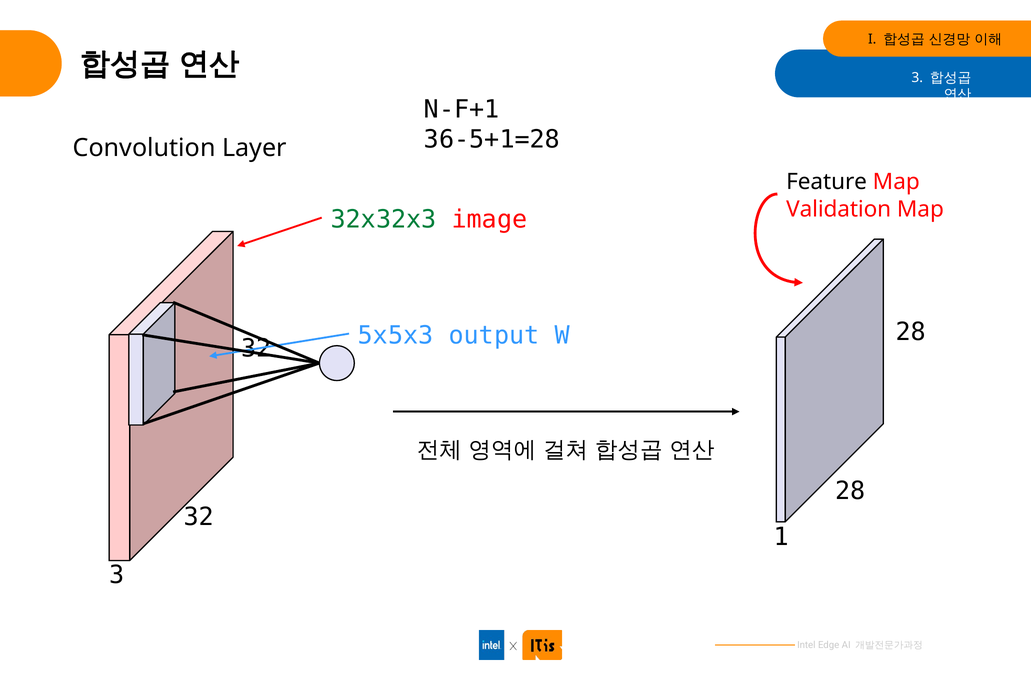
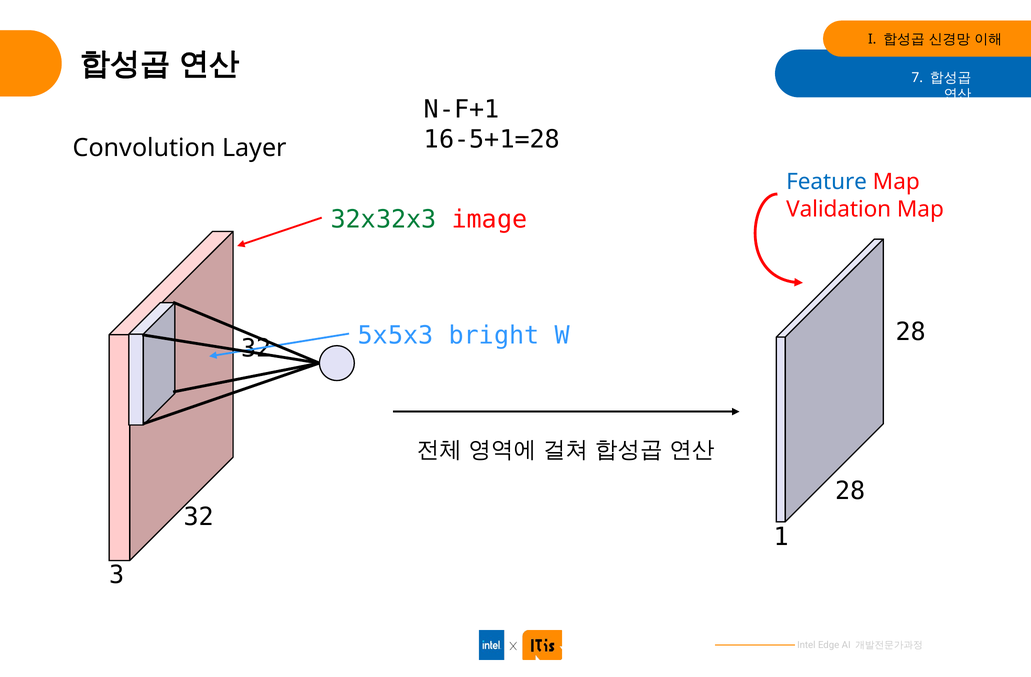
3 at (917, 78): 3 -> 7
36-5+1=28: 36-5+1=28 -> 16-5+1=28
Feature colour: black -> blue
output: output -> bright
